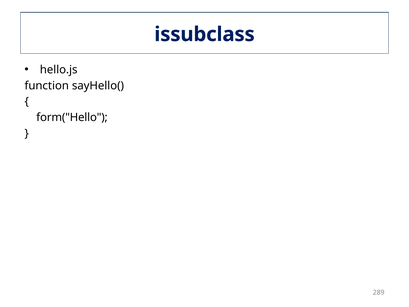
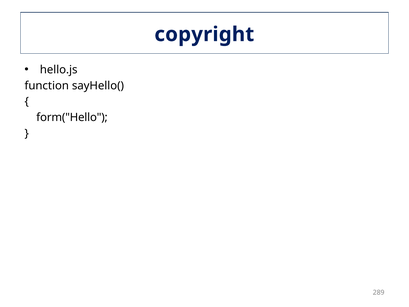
issubclass: issubclass -> copyright
